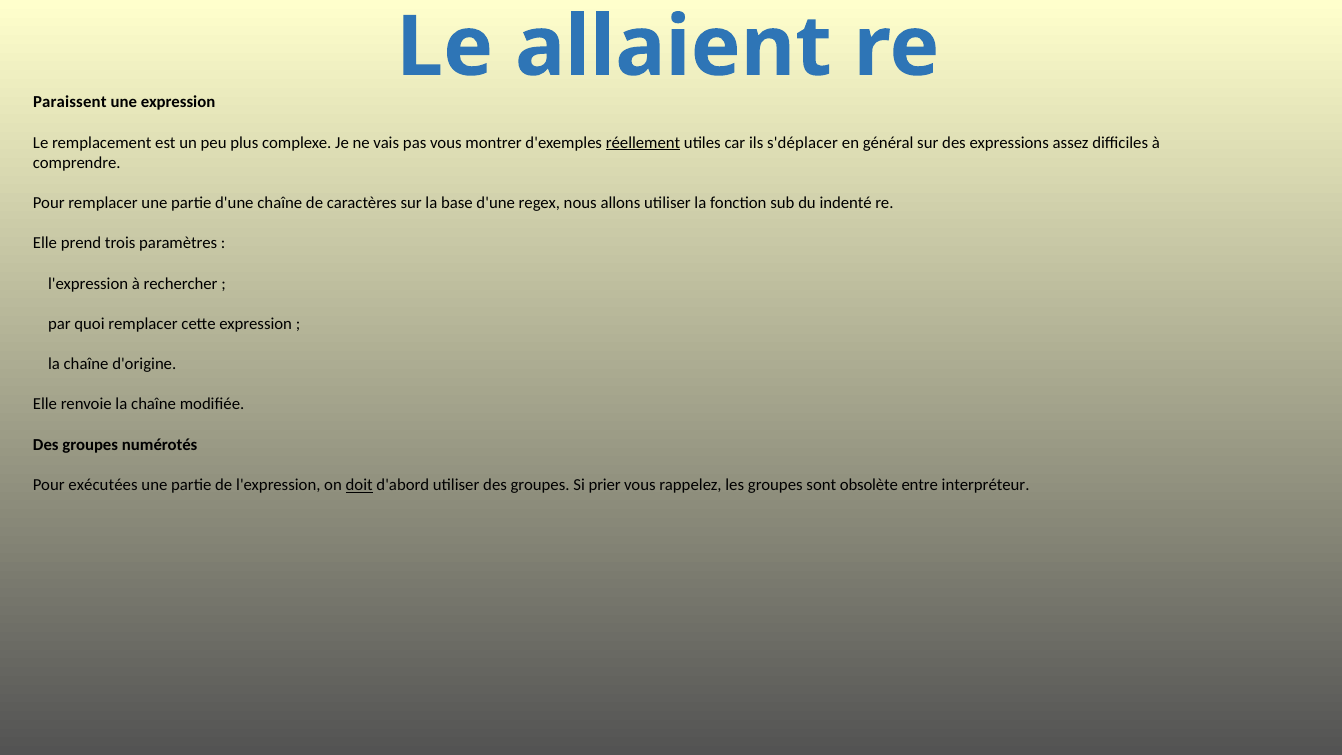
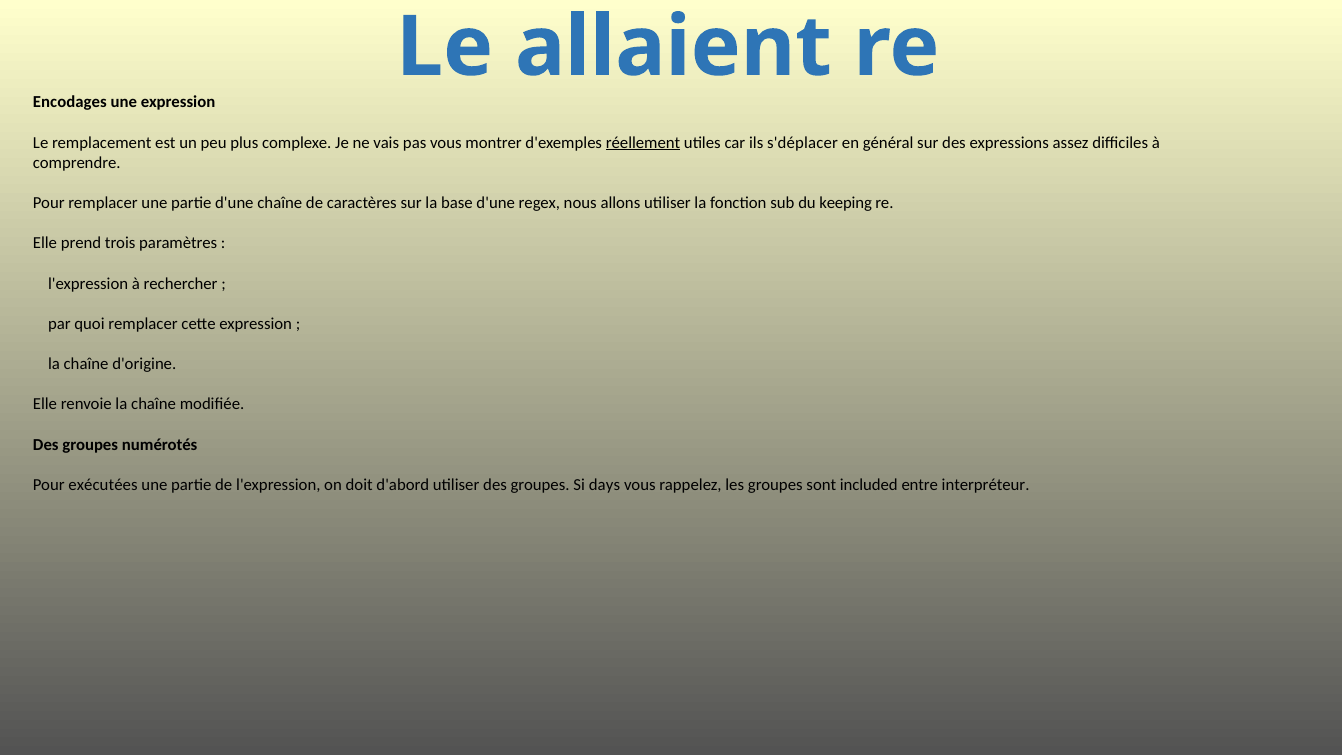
Paraissent: Paraissent -> Encodages
indenté: indenté -> keeping
doit underline: present -> none
prier: prier -> days
obsolète: obsolète -> included
